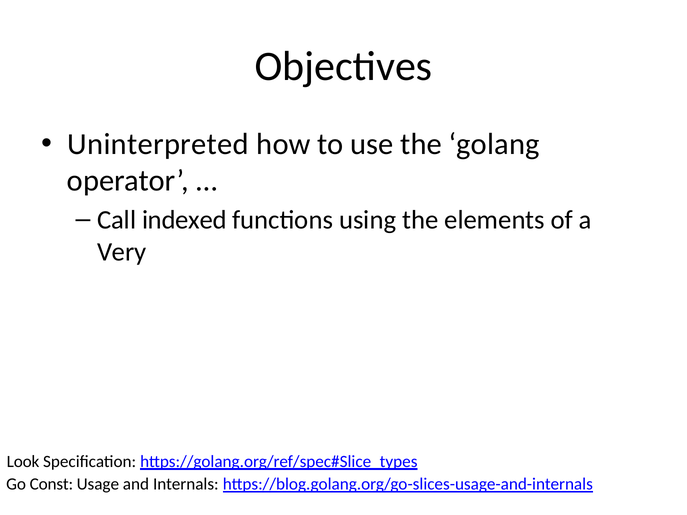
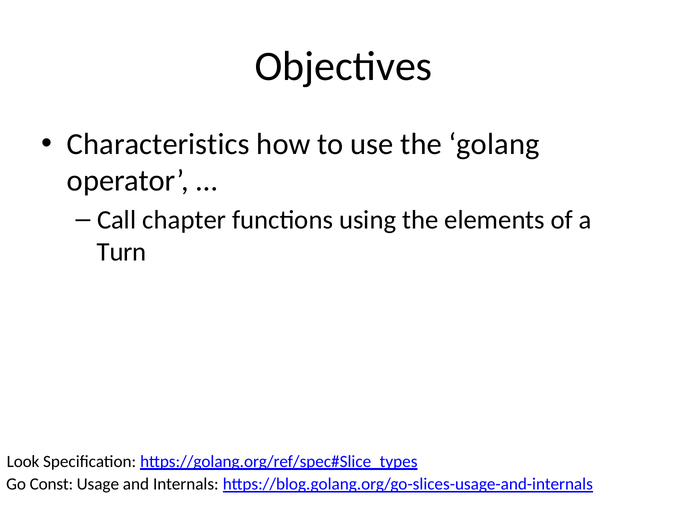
Uninterpreted: Uninterpreted -> Characteristics
indexed: indexed -> chapter
Very: Very -> Turn
